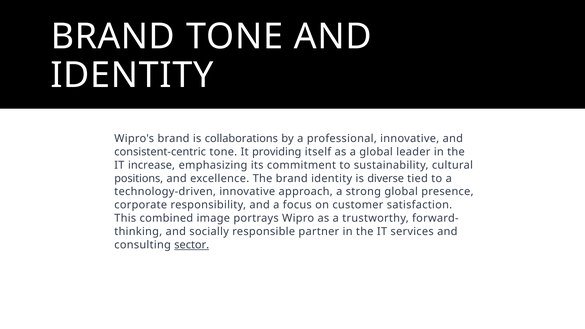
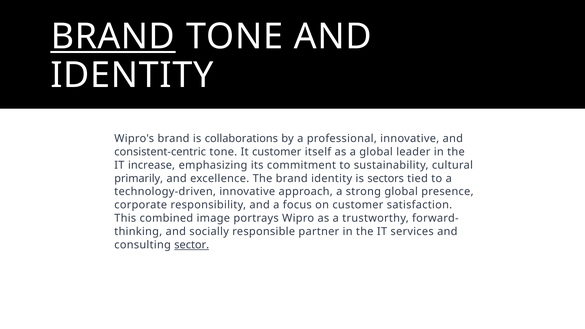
BRAND at (113, 37) underline: none -> present
It providing: providing -> customer
positions: positions -> primarily
diverse: diverse -> sectors
